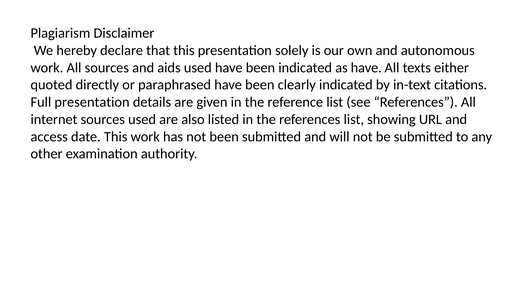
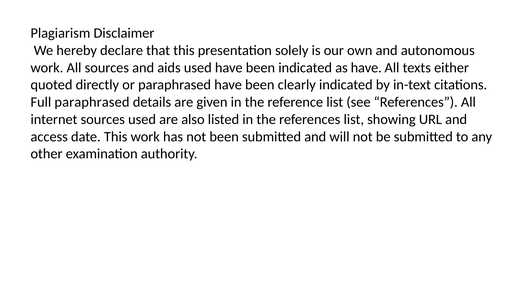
Full presentation: presentation -> paraphrased
